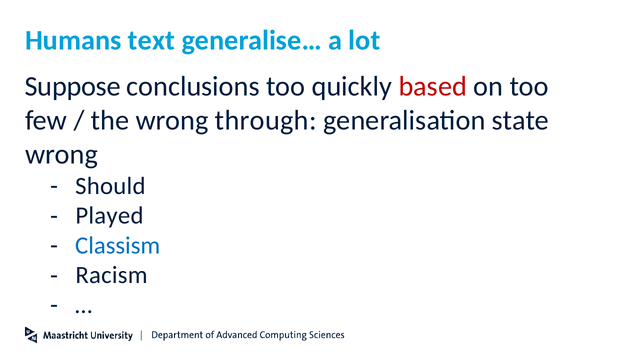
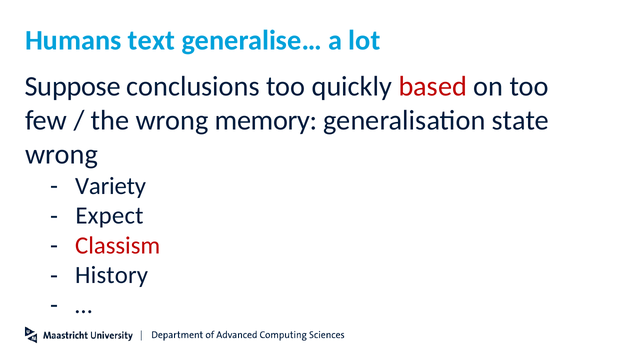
through: through -> memory
Should: Should -> Variety
Played: Played -> Expect
Classism colour: blue -> red
Racism: Racism -> History
